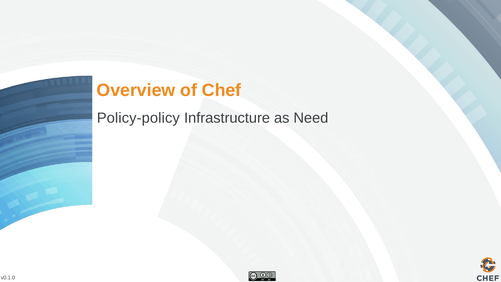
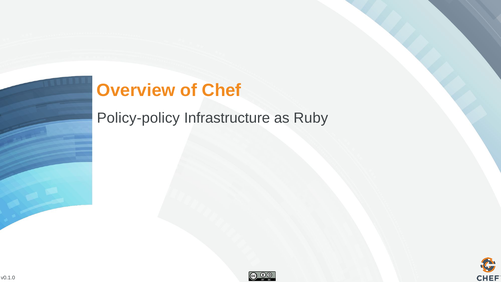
Need: Need -> Ruby
